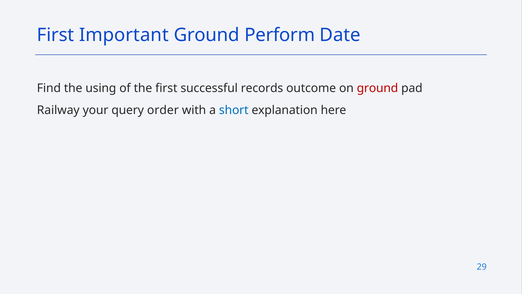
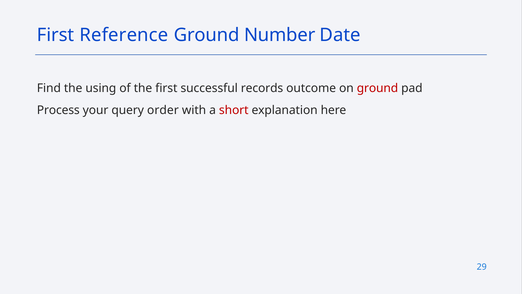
Important: Important -> Reference
Perform: Perform -> Number
Railway: Railway -> Process
short colour: blue -> red
